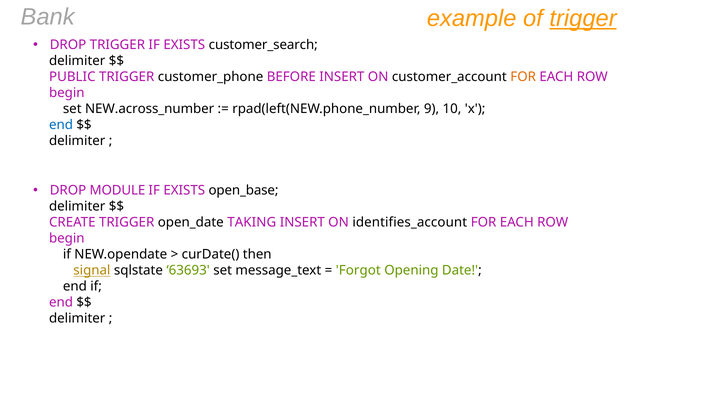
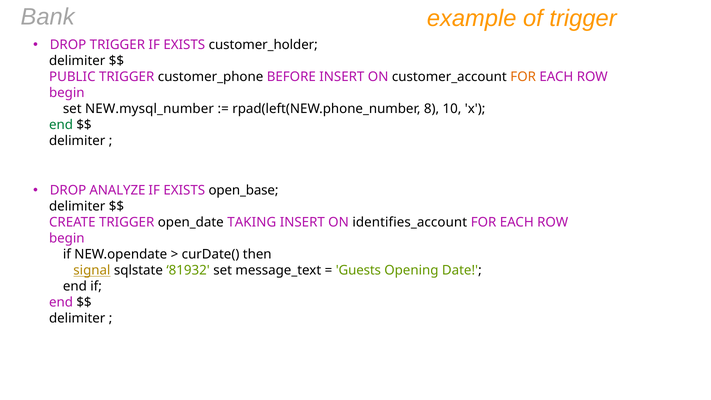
trigger at (583, 19) underline: present -> none
customer_search: customer_search -> customer_holder
NEW.across_number: NEW.across_number -> NEW.mysql_number
9: 9 -> 8
end at (61, 125) colour: blue -> green
MODULE: MODULE -> ANALYZE
63693: 63693 -> 81932
Forgot: Forgot -> Guests
